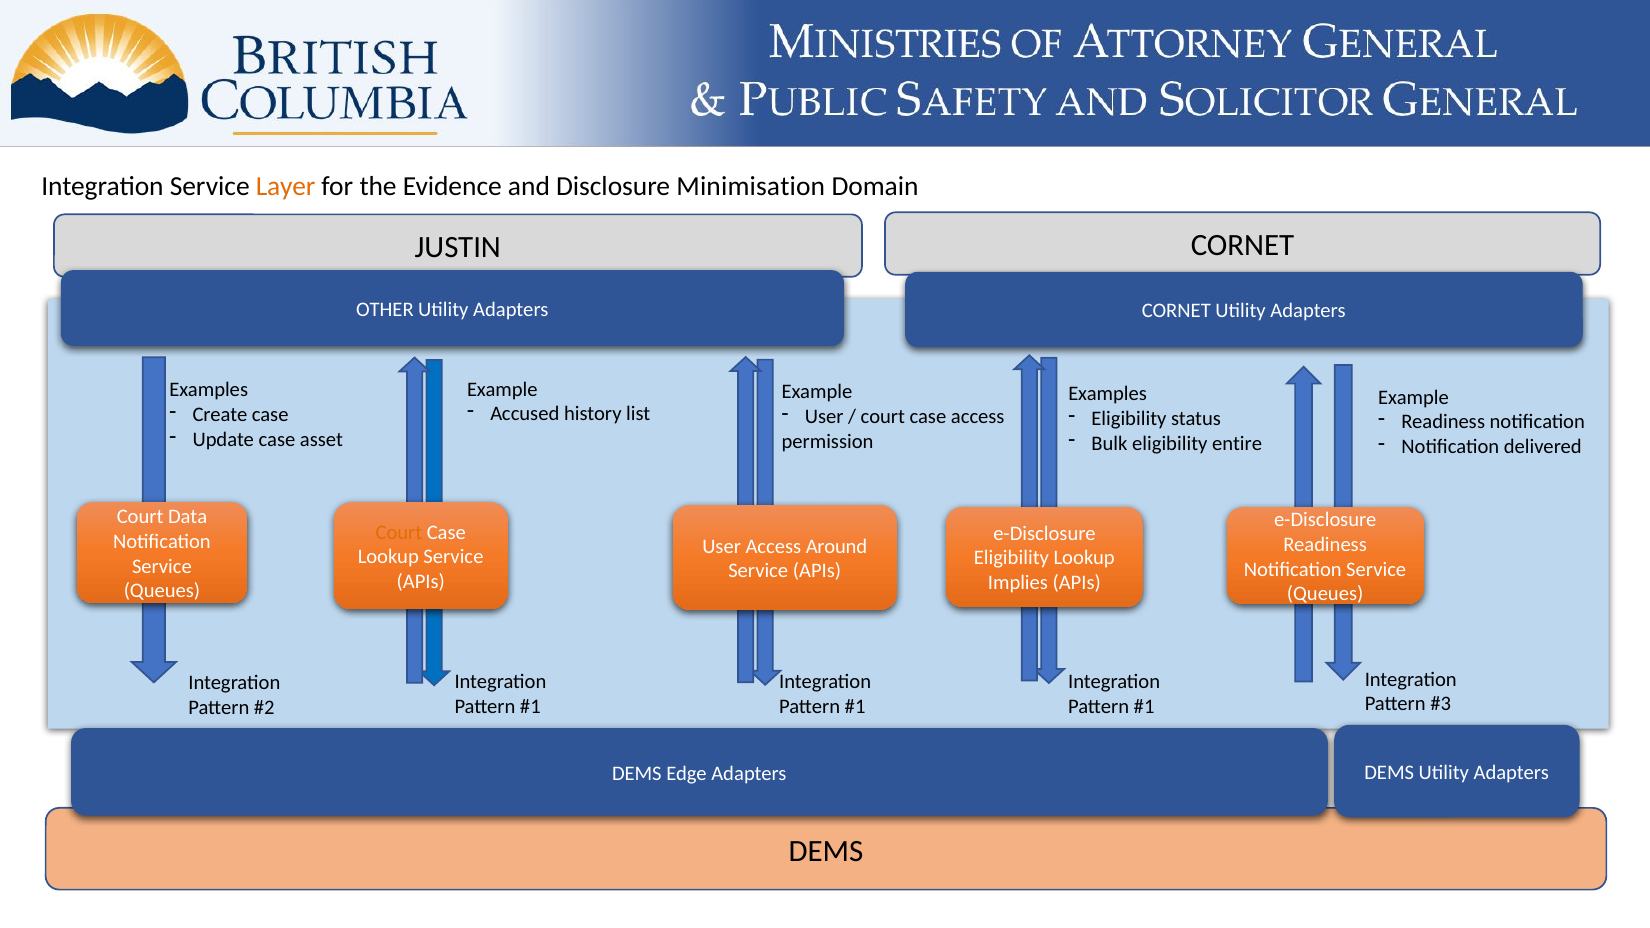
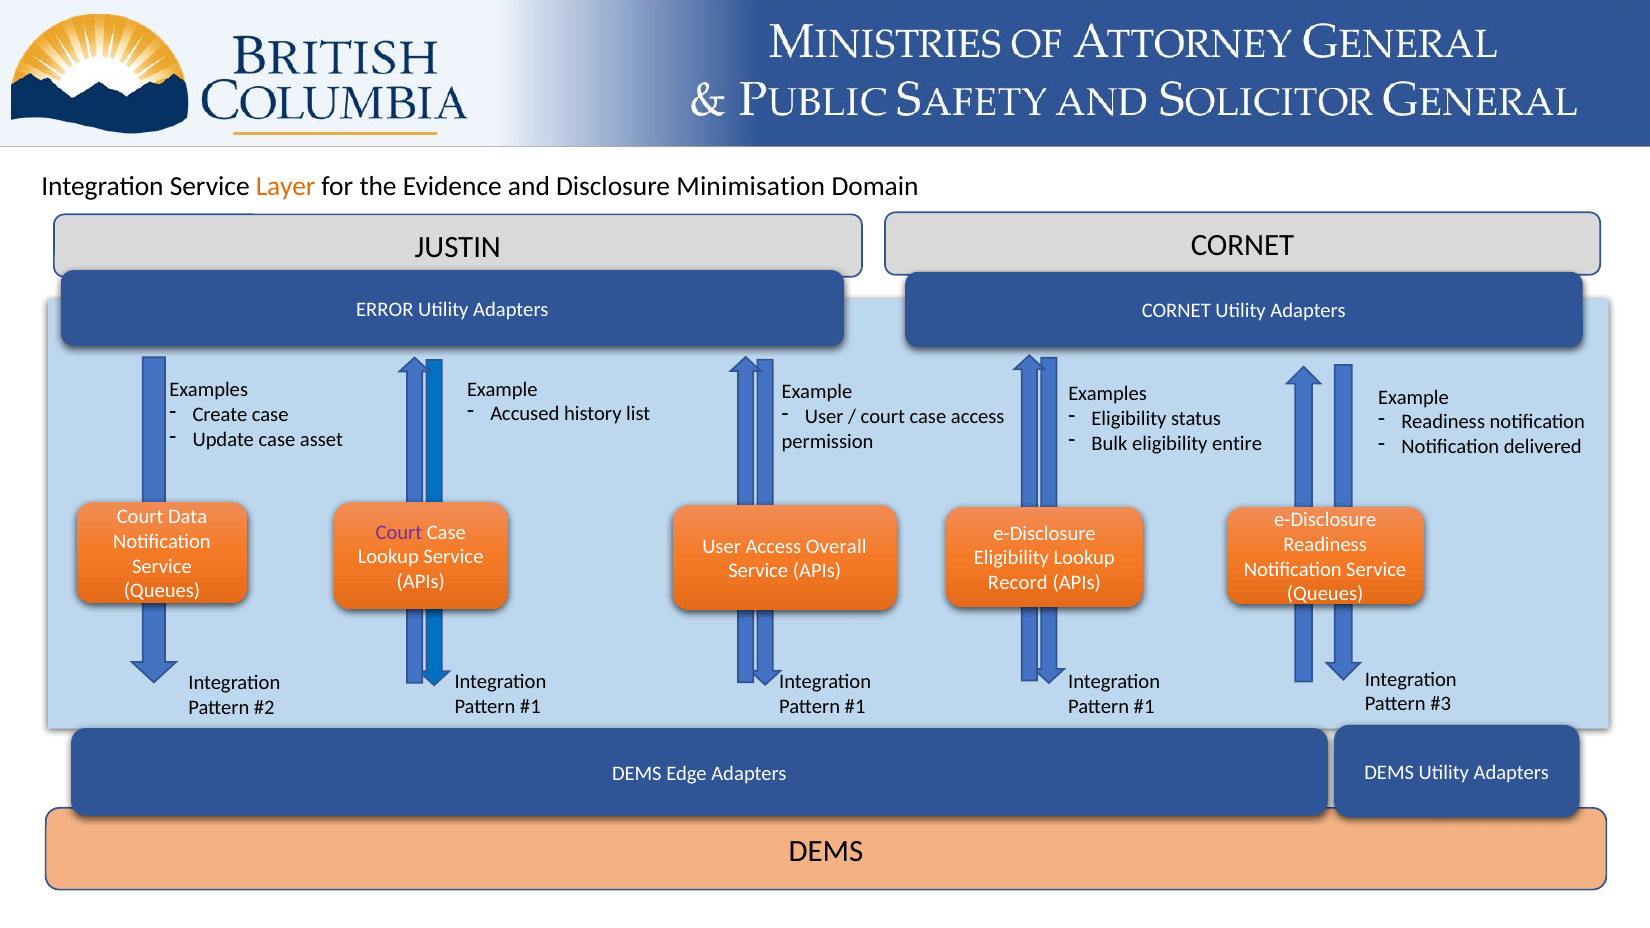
OTHER: OTHER -> ERROR
Court at (399, 532) colour: orange -> purple
Around: Around -> Overall
Implies: Implies -> Record
